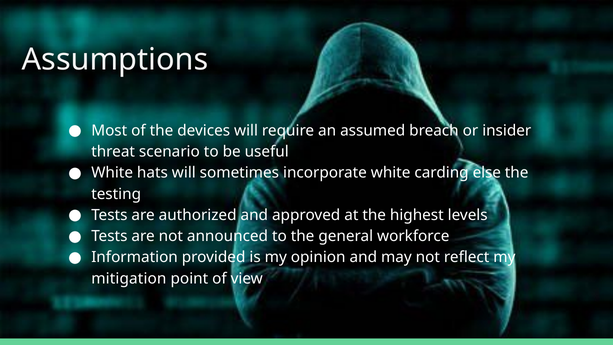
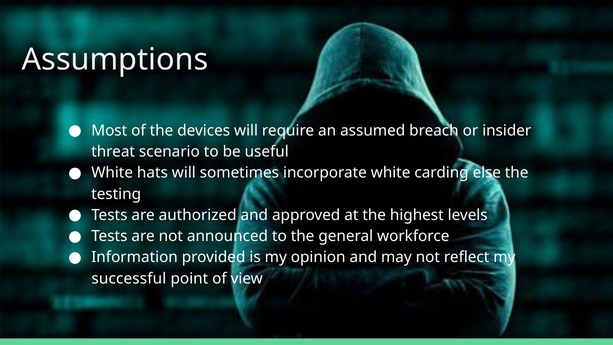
mitigation: mitigation -> successful
